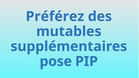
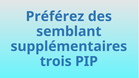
mutables: mutables -> semblant
pose: pose -> trois
